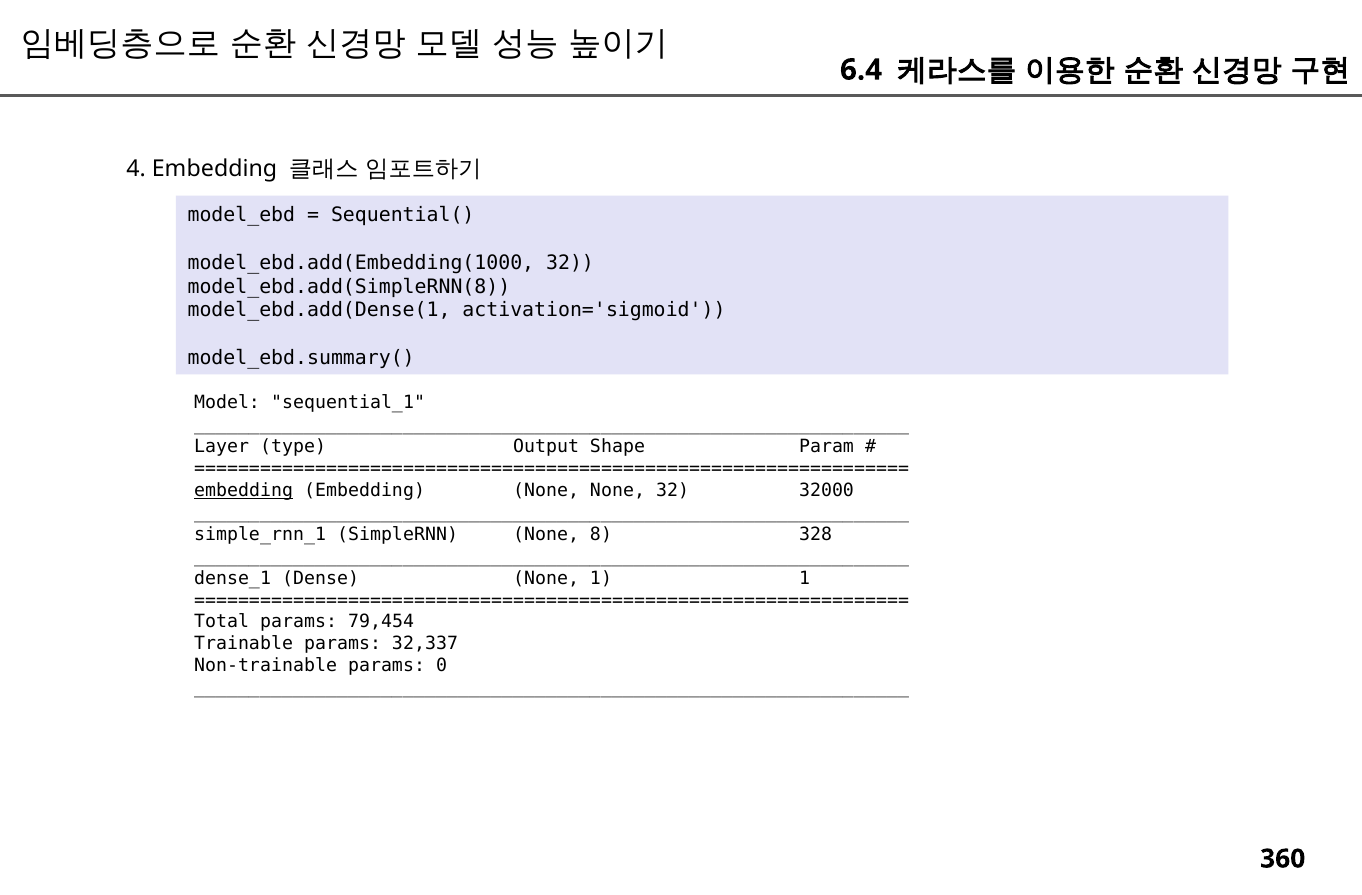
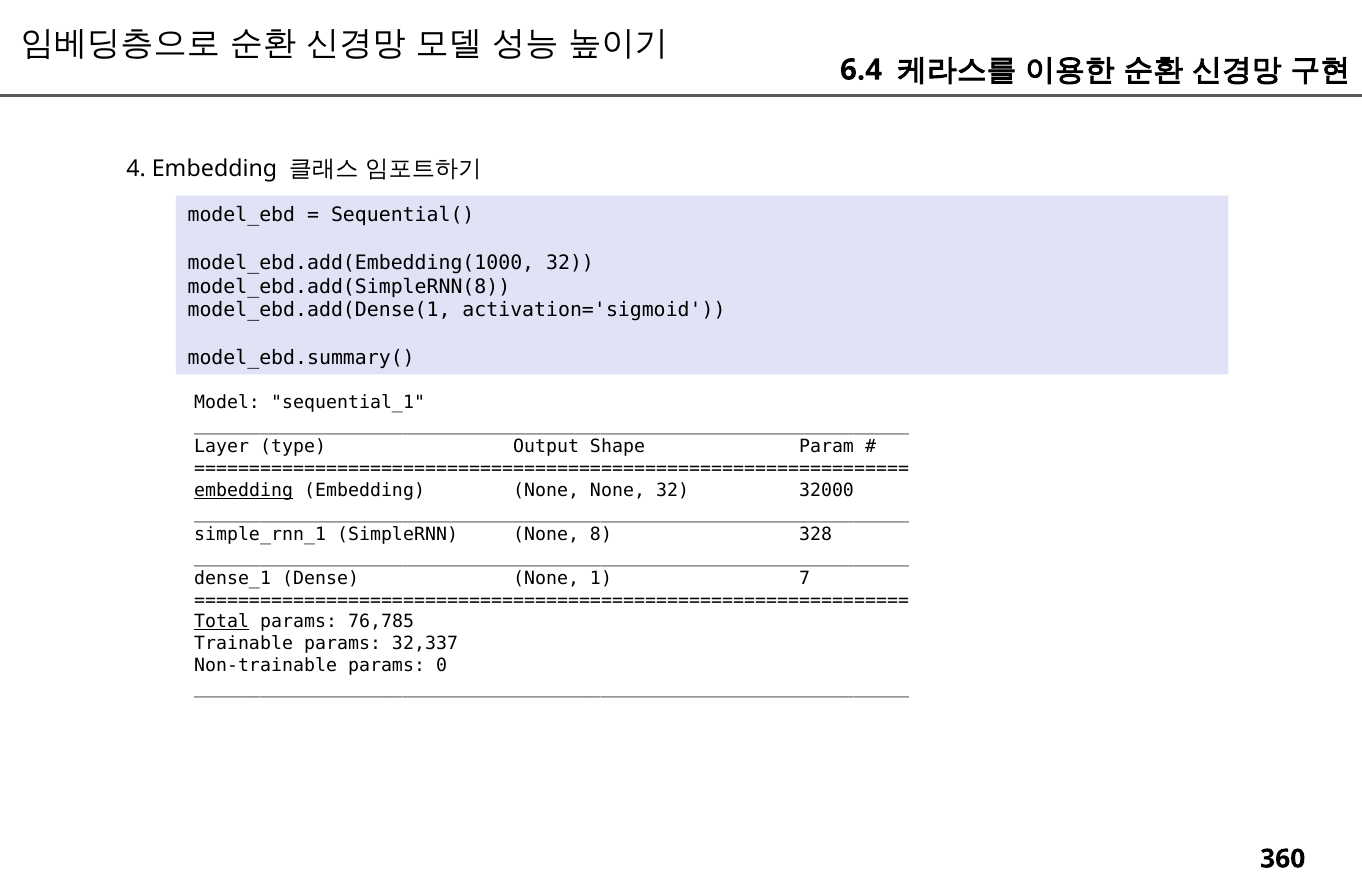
1 1: 1 -> 7
Total underline: none -> present
79,454: 79,454 -> 76,785
